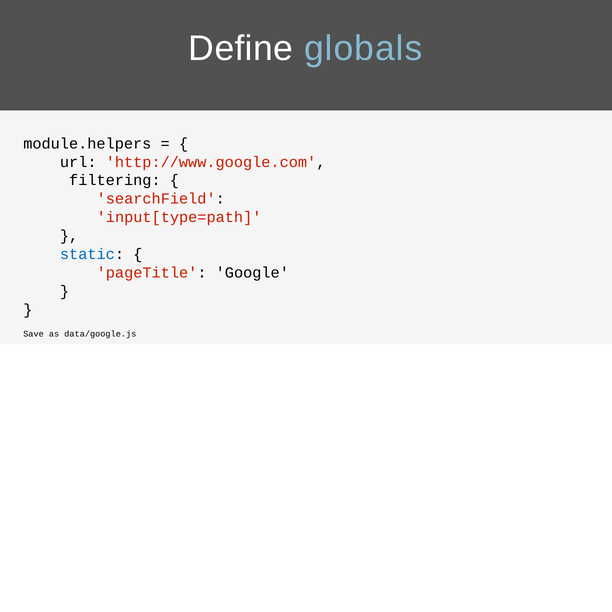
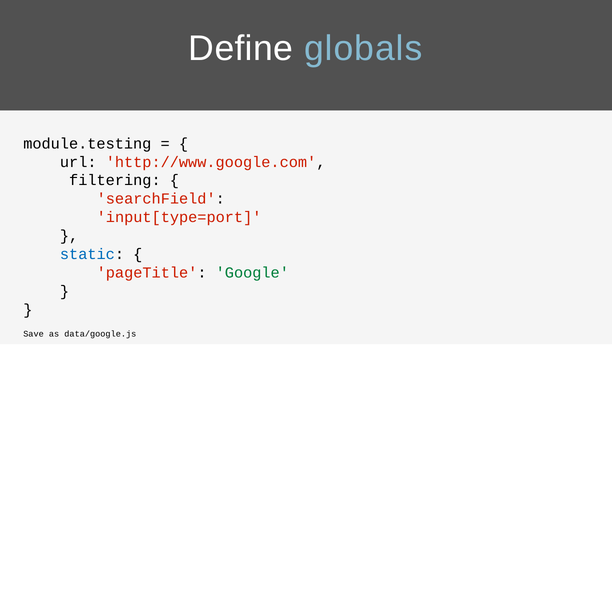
module.helpers: module.helpers -> module.testing
input[type=path: input[type=path -> input[type=port
Google colour: black -> green
